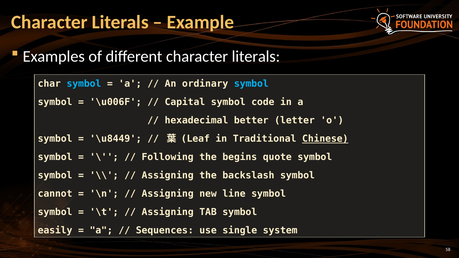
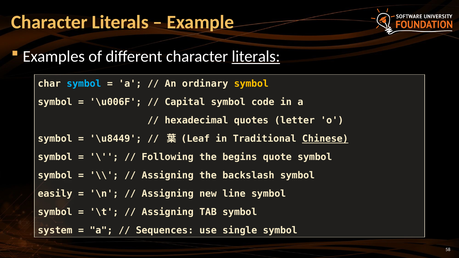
literals at (256, 57) underline: none -> present
symbol at (251, 84) colour: light blue -> yellow
better: better -> quotes
cannot: cannot -> easily
easily: easily -> system
single system: system -> symbol
